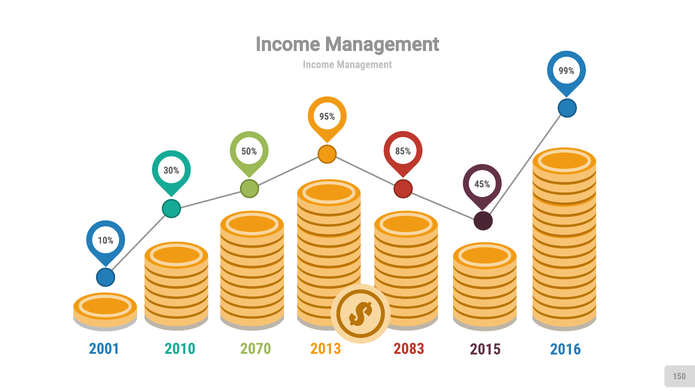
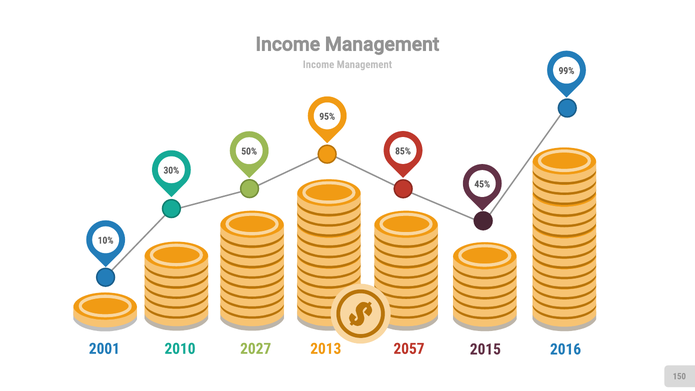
2070: 2070 -> 2027
2083: 2083 -> 2057
